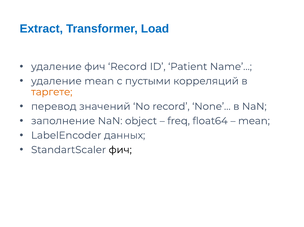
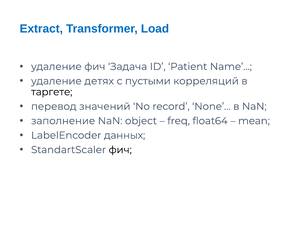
фич Record: Record -> Задача
удаление mean: mean -> детях
таргете colour: orange -> black
